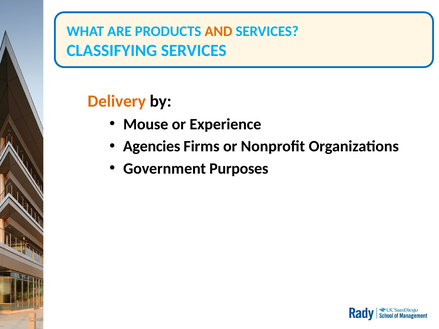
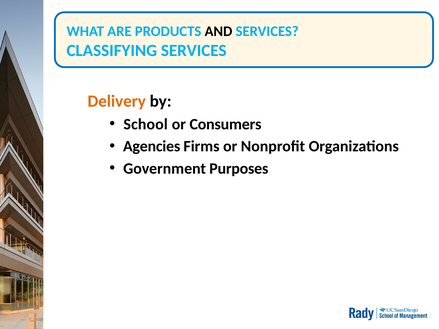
AND colour: orange -> black
Mouse: Mouse -> School
Experience: Experience -> Consumers
